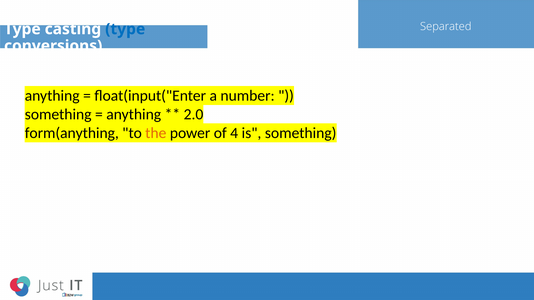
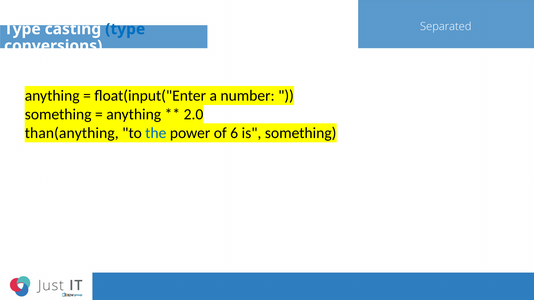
form(anything: form(anything -> than(anything
the colour: orange -> blue
4: 4 -> 6
